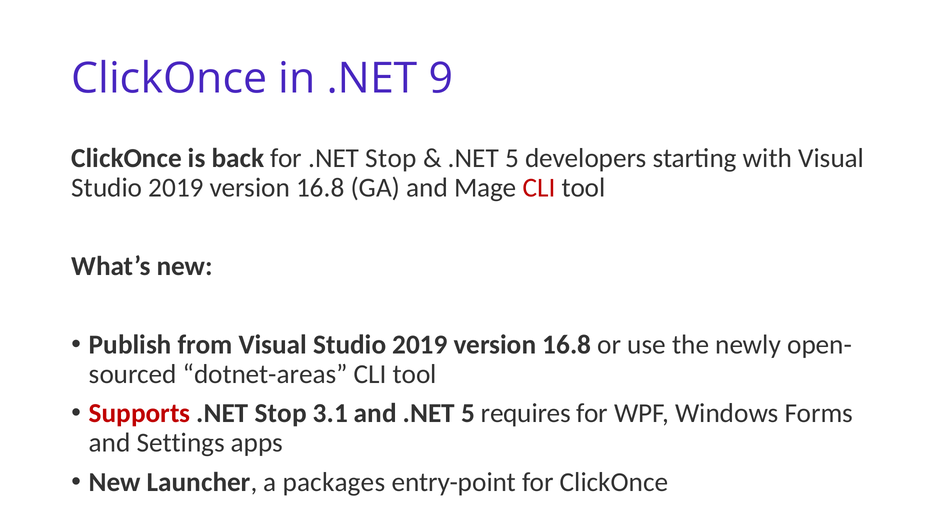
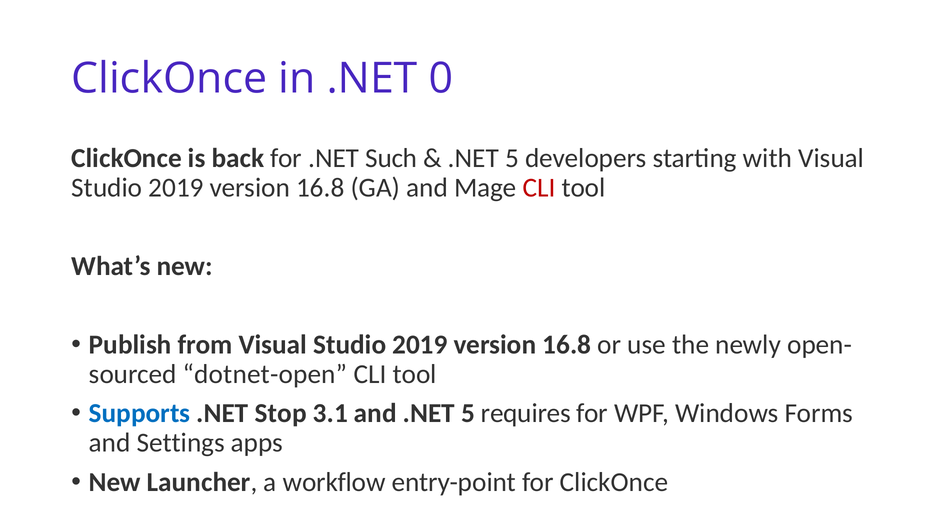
9: 9 -> 0
for .NET Stop: Stop -> Such
dotnet-areas: dotnet-areas -> dotnet-open
Supports colour: red -> blue
packages: packages -> workflow
